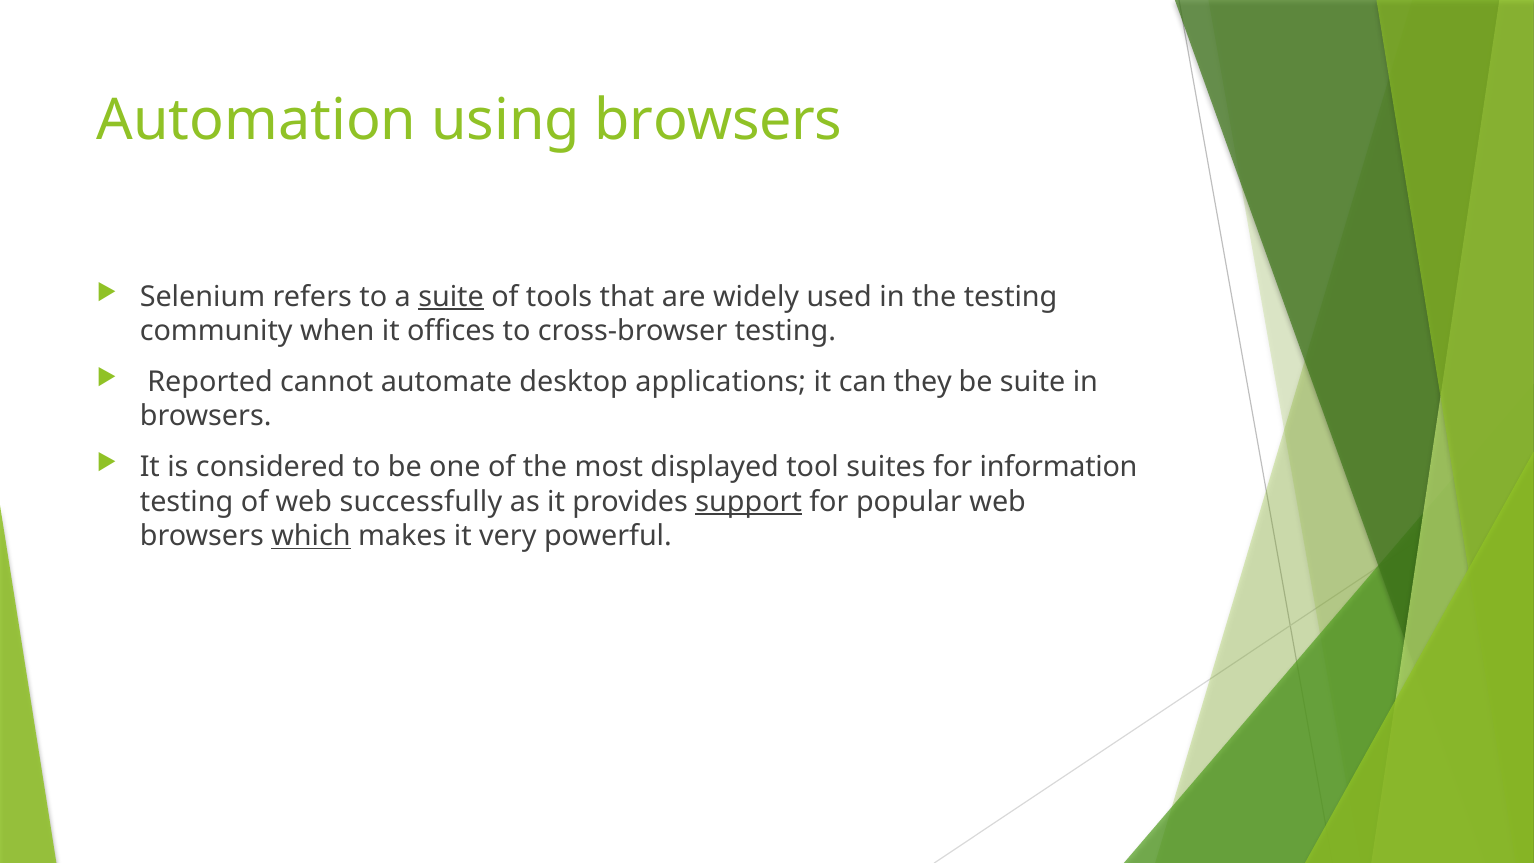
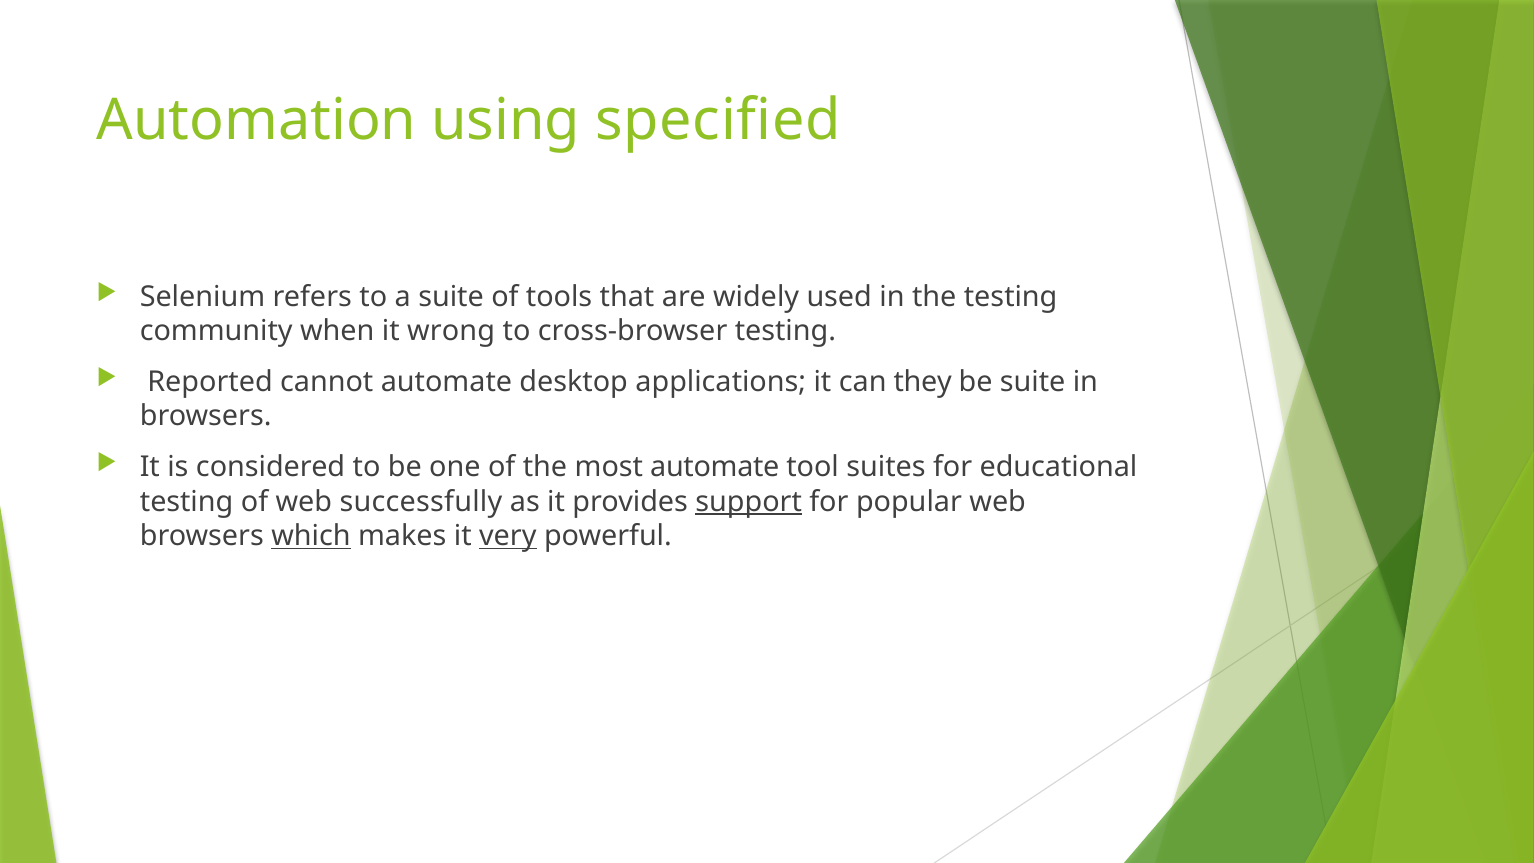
using browsers: browsers -> specified
suite at (451, 297) underline: present -> none
offices: offices -> wrong
most displayed: displayed -> automate
information: information -> educational
very underline: none -> present
